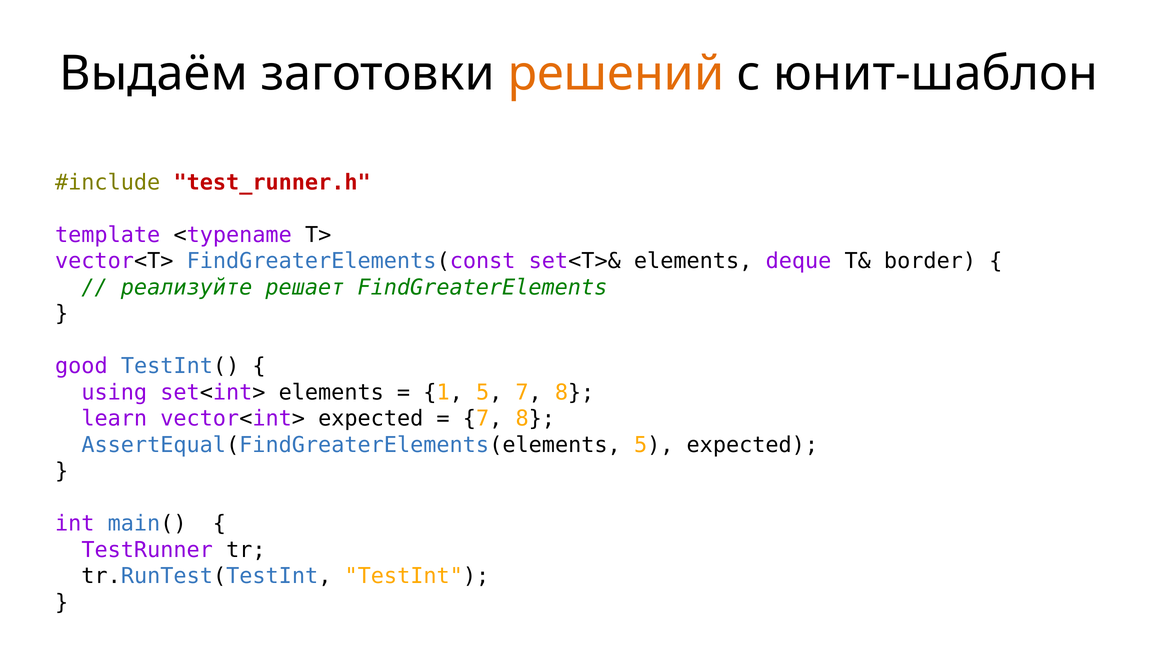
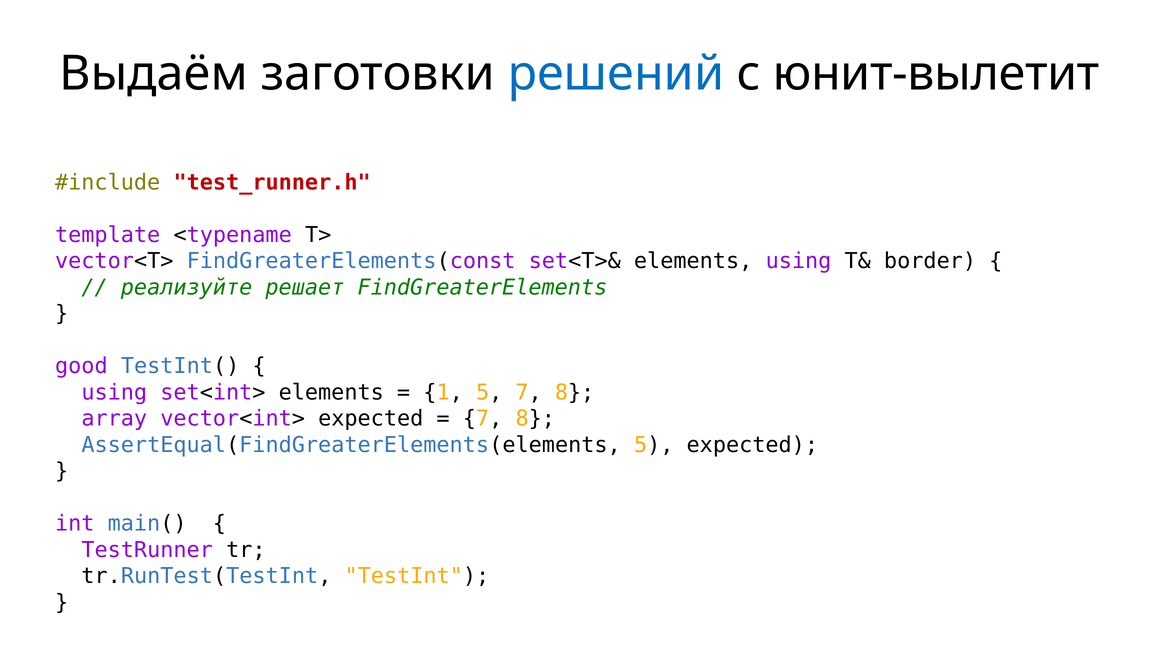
решений colour: orange -> blue
юнит-шаблон: юнит-шаблон -> юнит-вылетит
elements deque: deque -> using
learn: learn -> array
